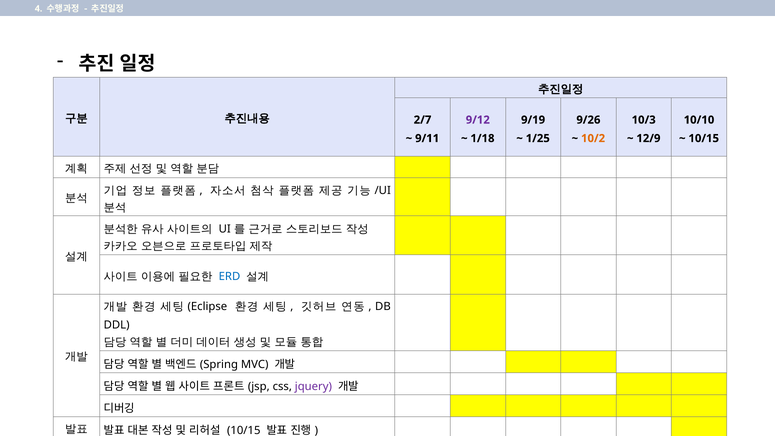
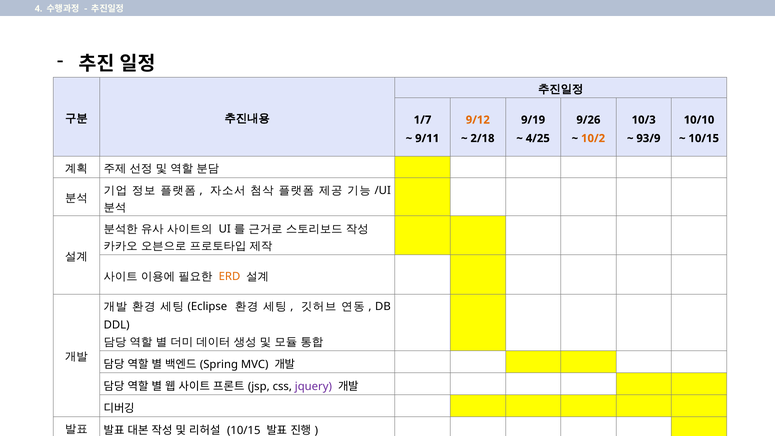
2/7: 2/7 -> 1/7
9/12 colour: purple -> orange
1/18: 1/18 -> 2/18
1/25: 1/25 -> 4/25
12/9: 12/9 -> 93/9
ERD colour: blue -> orange
